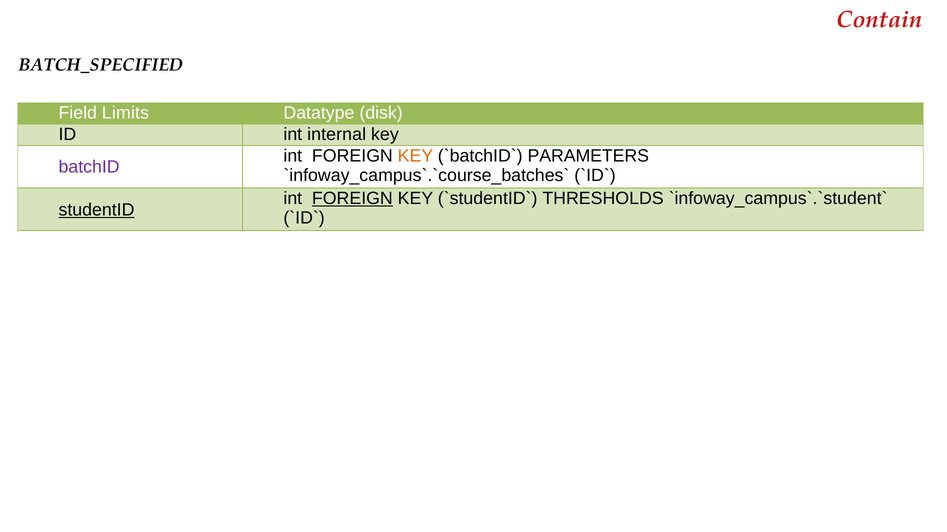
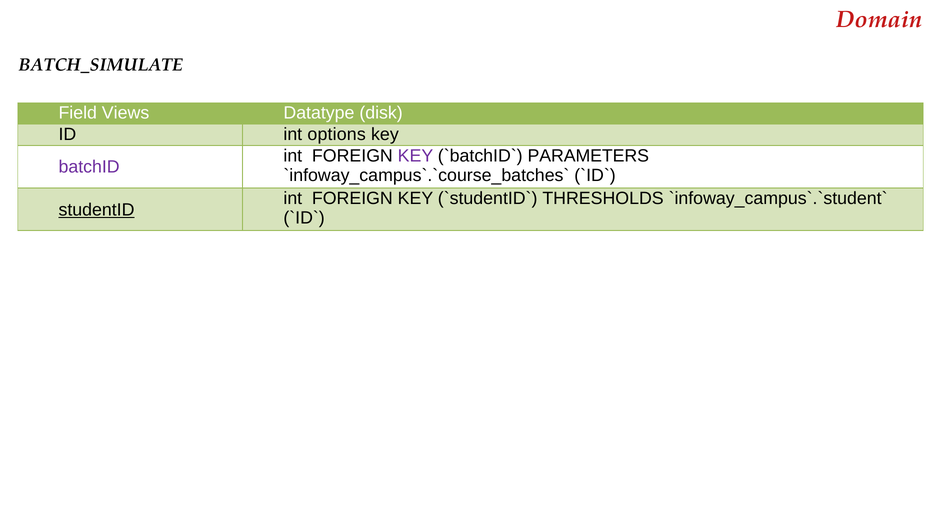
Contain: Contain -> Domain
BATCH_SPECIFIED: BATCH_SPECIFIED -> BATCH_SIMULATE
Limits: Limits -> Views
internal: internal -> options
KEY at (415, 156) colour: orange -> purple
FOREIGN at (352, 199) underline: present -> none
